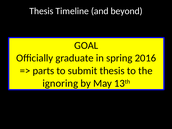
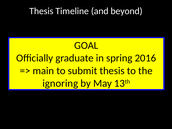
parts: parts -> main
